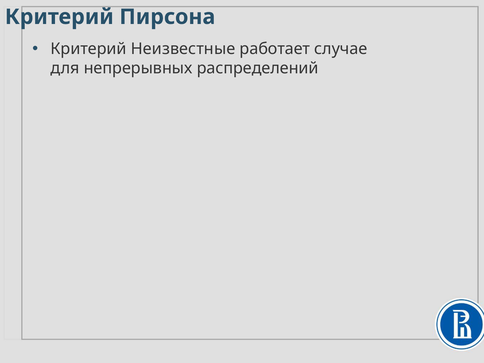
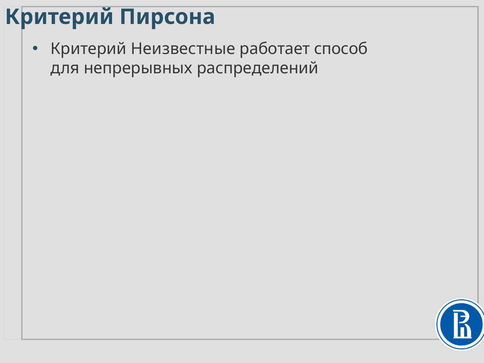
случае: случае -> способ
